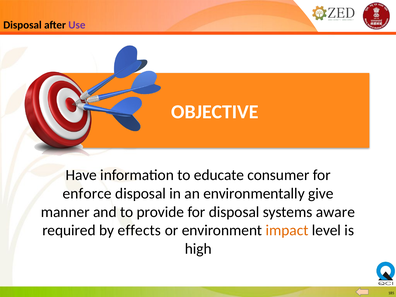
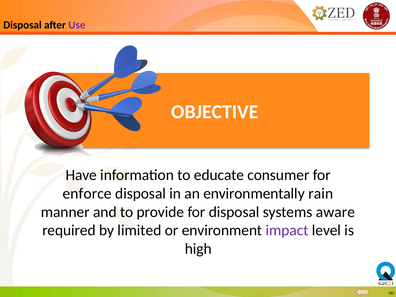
give: give -> rain
effects: effects -> limited
impact colour: orange -> purple
